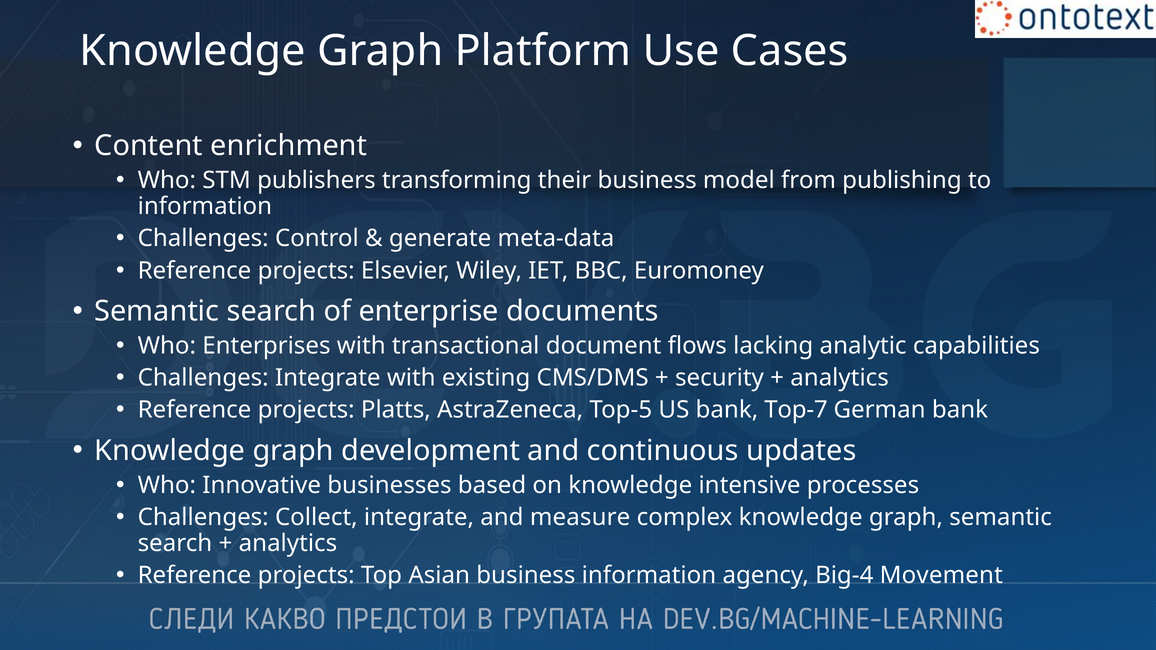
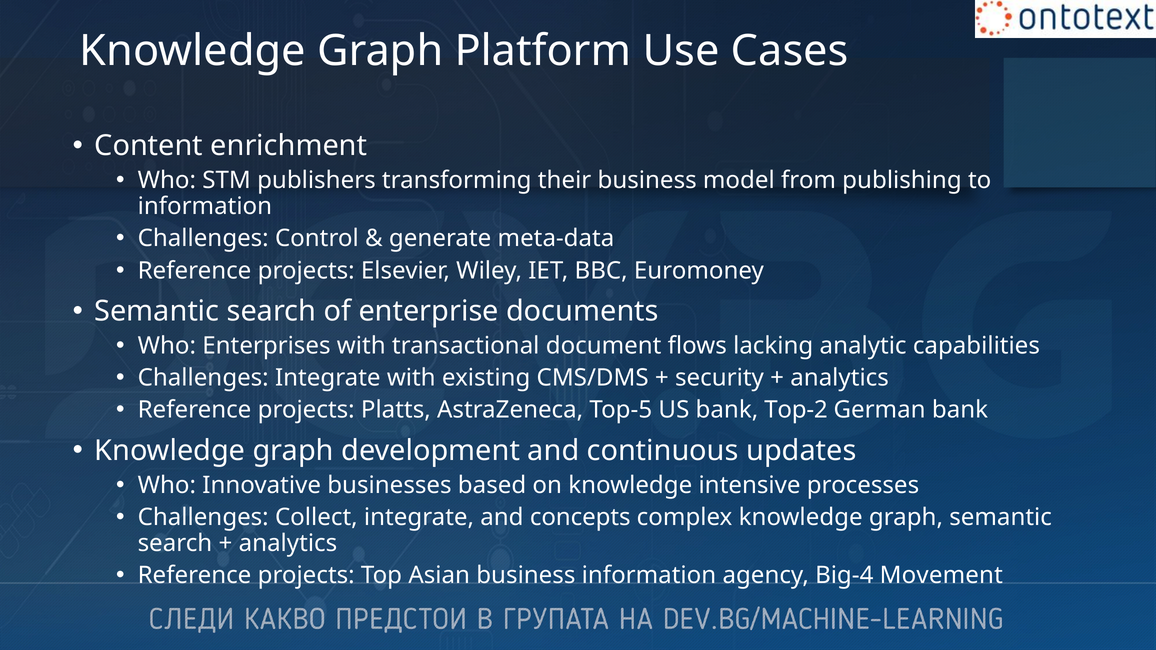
Top-7: Top-7 -> Top-2
measure: measure -> concepts
